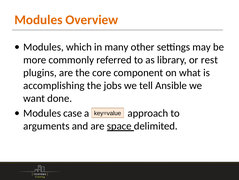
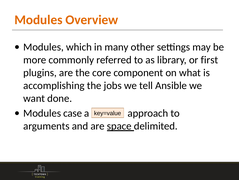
rest: rest -> first
